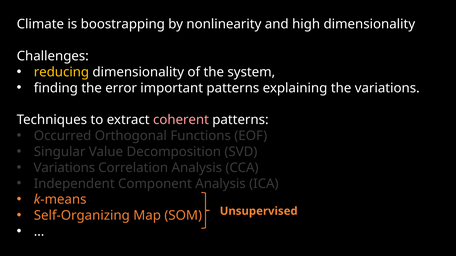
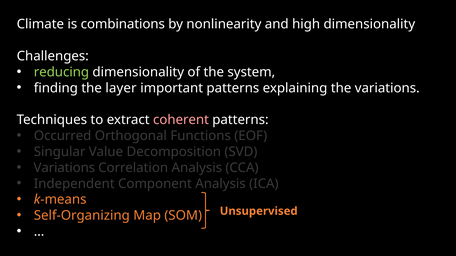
boostrapping: boostrapping -> combinations
reducing colour: yellow -> light green
error: error -> layer
